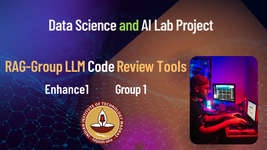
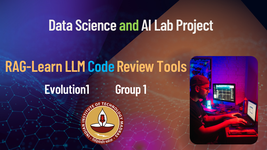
RAG-Group: RAG-Group -> RAG-Learn
Code colour: white -> light blue
Enhance1: Enhance1 -> Evolution1
